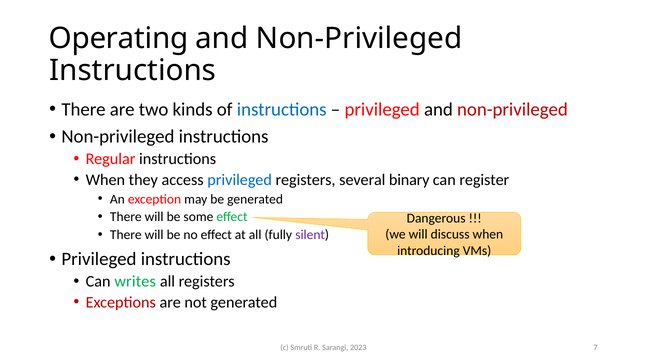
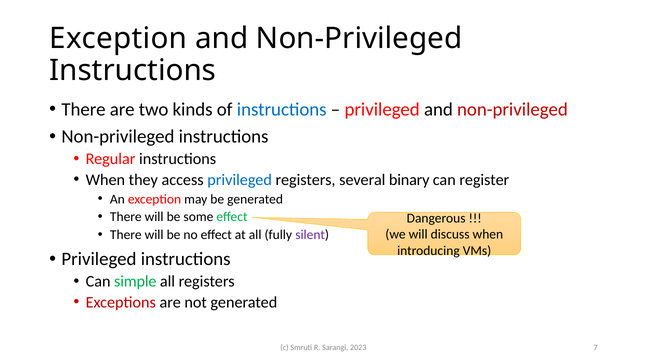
Operating at (119, 38): Operating -> Exception
writes: writes -> simple
